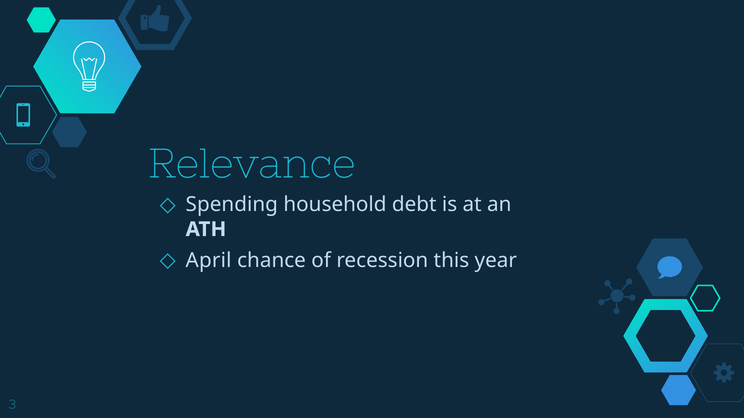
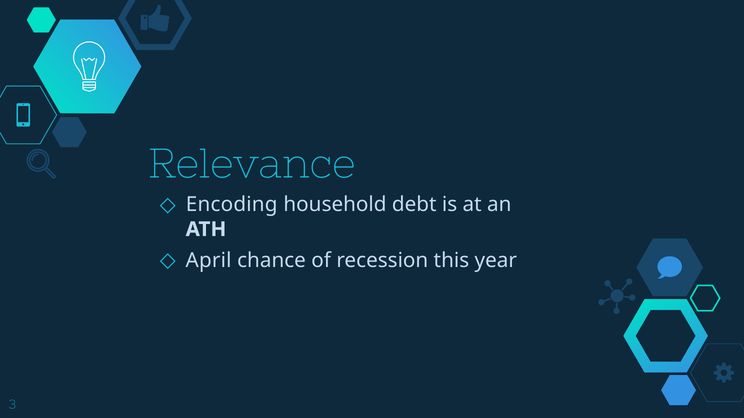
Spending: Spending -> Encoding
